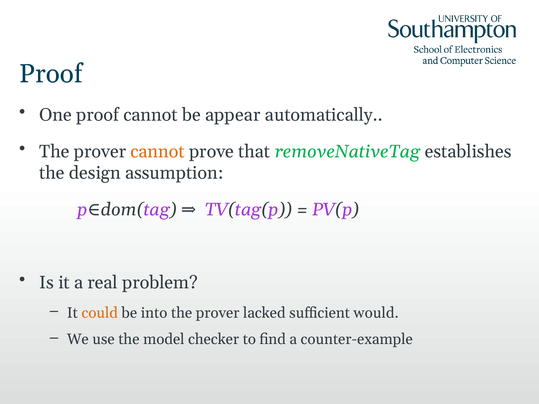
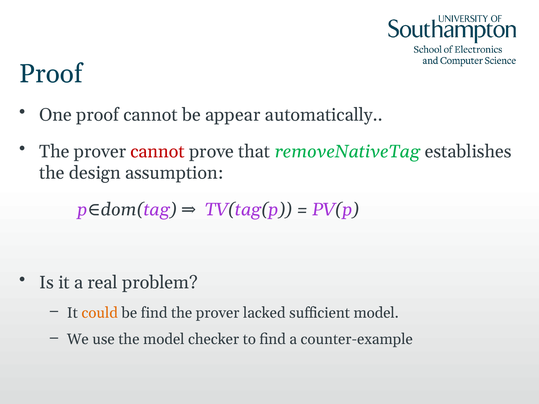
cannot at (158, 152) colour: orange -> red
be into: into -> find
sufficient would: would -> model
